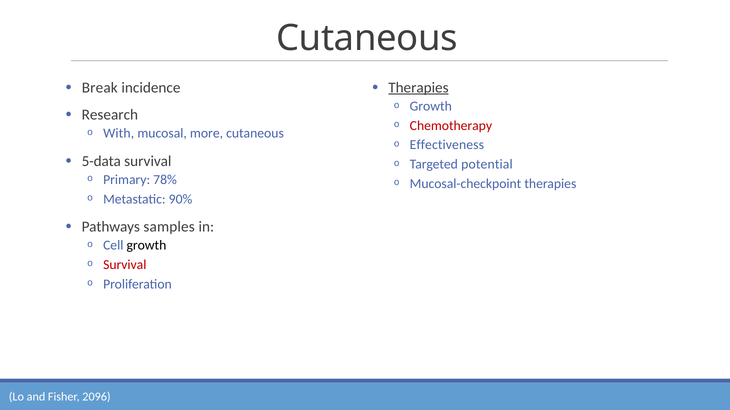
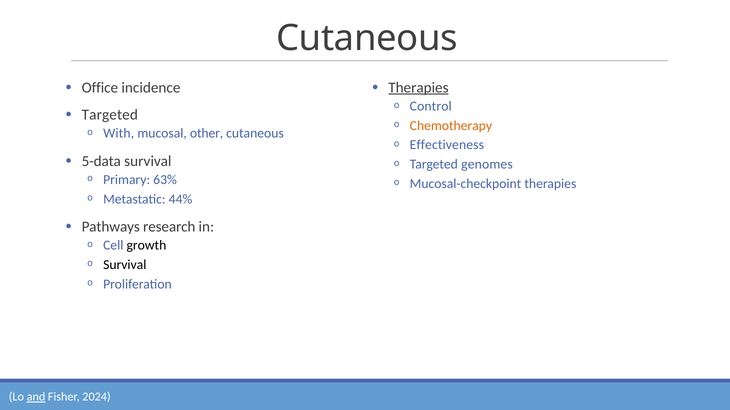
Break: Break -> Office
Growth at (431, 106): Growth -> Control
Research at (110, 115): Research -> Targeted
Chemotherapy colour: red -> orange
more: more -> other
potential: potential -> genomes
78%: 78% -> 63%
90%: 90% -> 44%
samples: samples -> research
Survival at (125, 265) colour: red -> black
and underline: none -> present
2096: 2096 -> 2024
